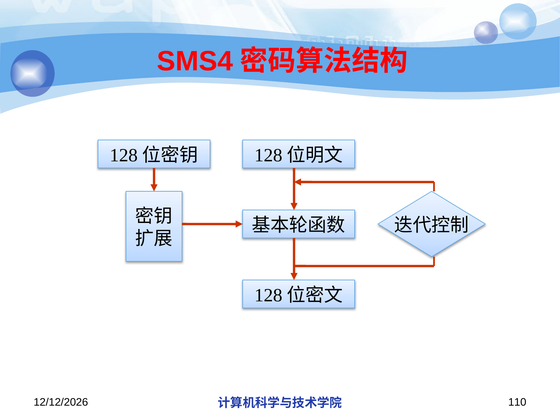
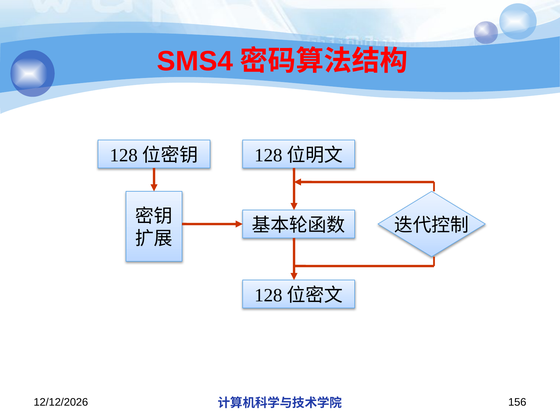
110: 110 -> 156
